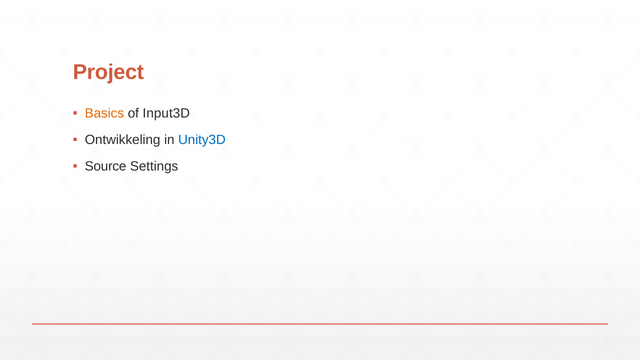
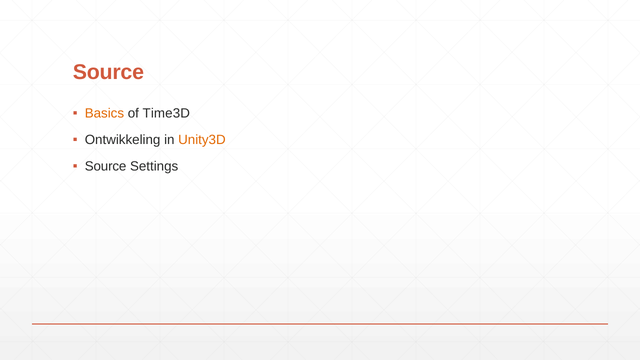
Project at (108, 72): Project -> Source
Input3D: Input3D -> Time3D
Unity3D colour: blue -> orange
